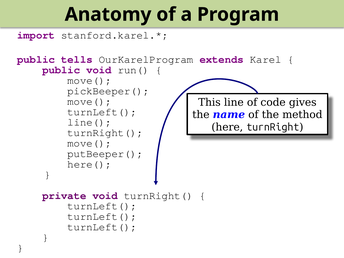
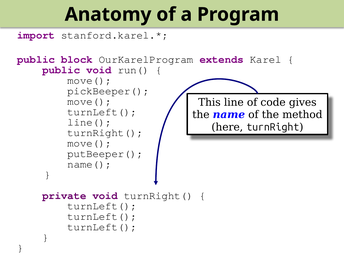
tells: tells -> block
here(: here( -> name(
